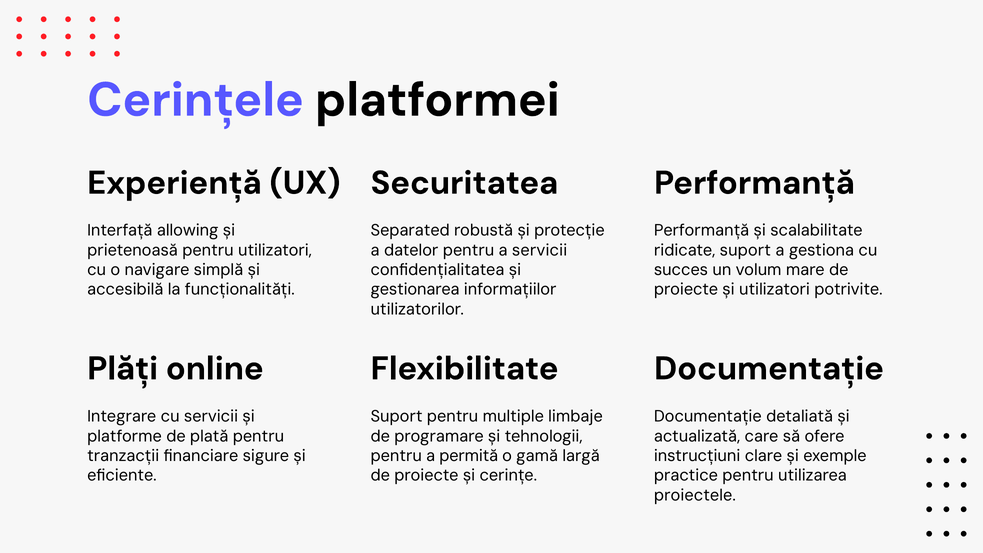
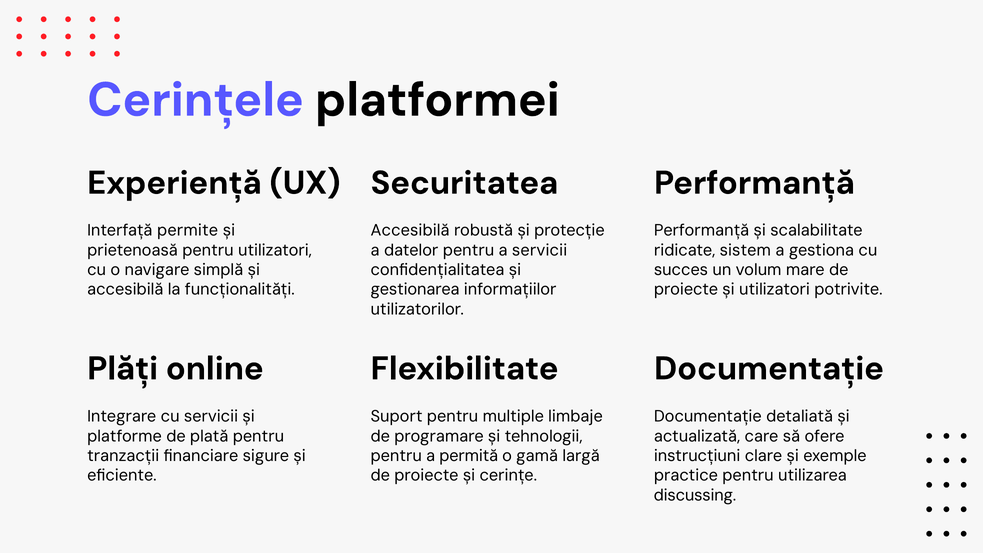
allowing: allowing -> permite
Separated at (410, 230): Separated -> Accesibilă
ridicate suport: suport -> sistem
proiectele: proiectele -> discussing
